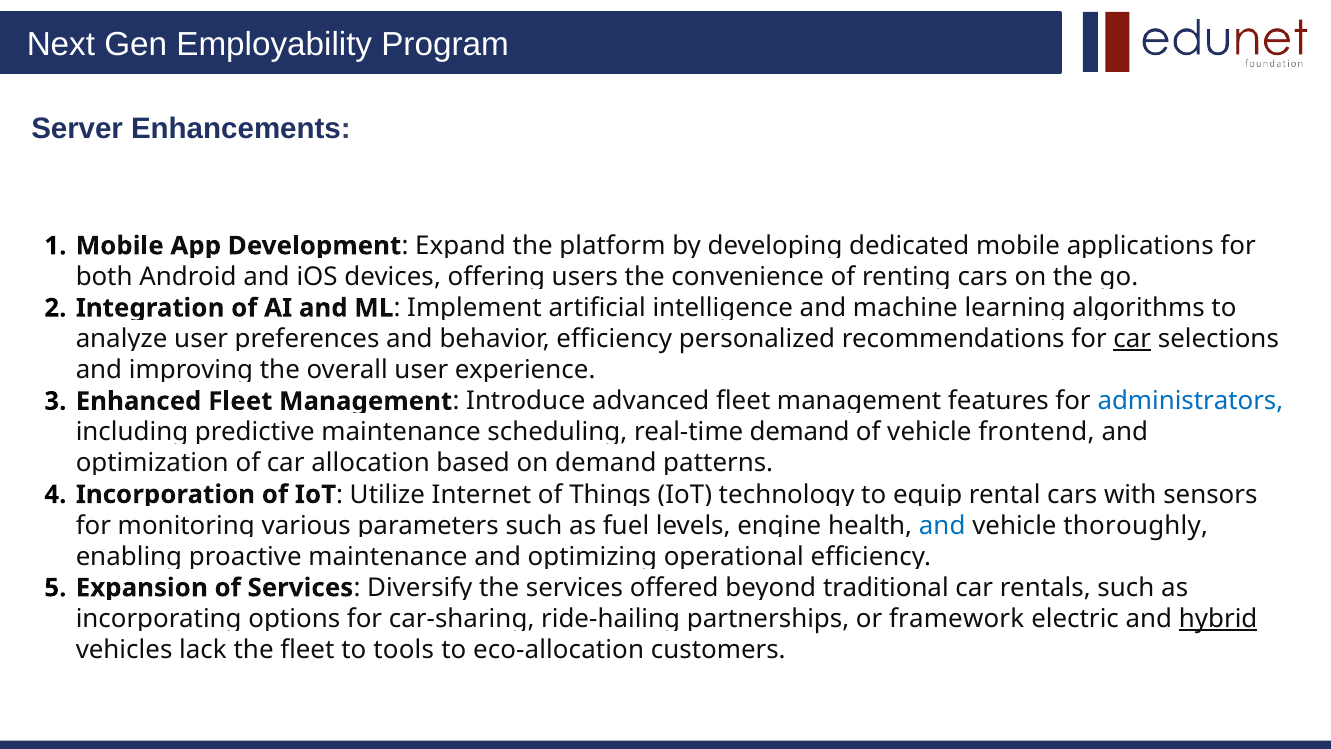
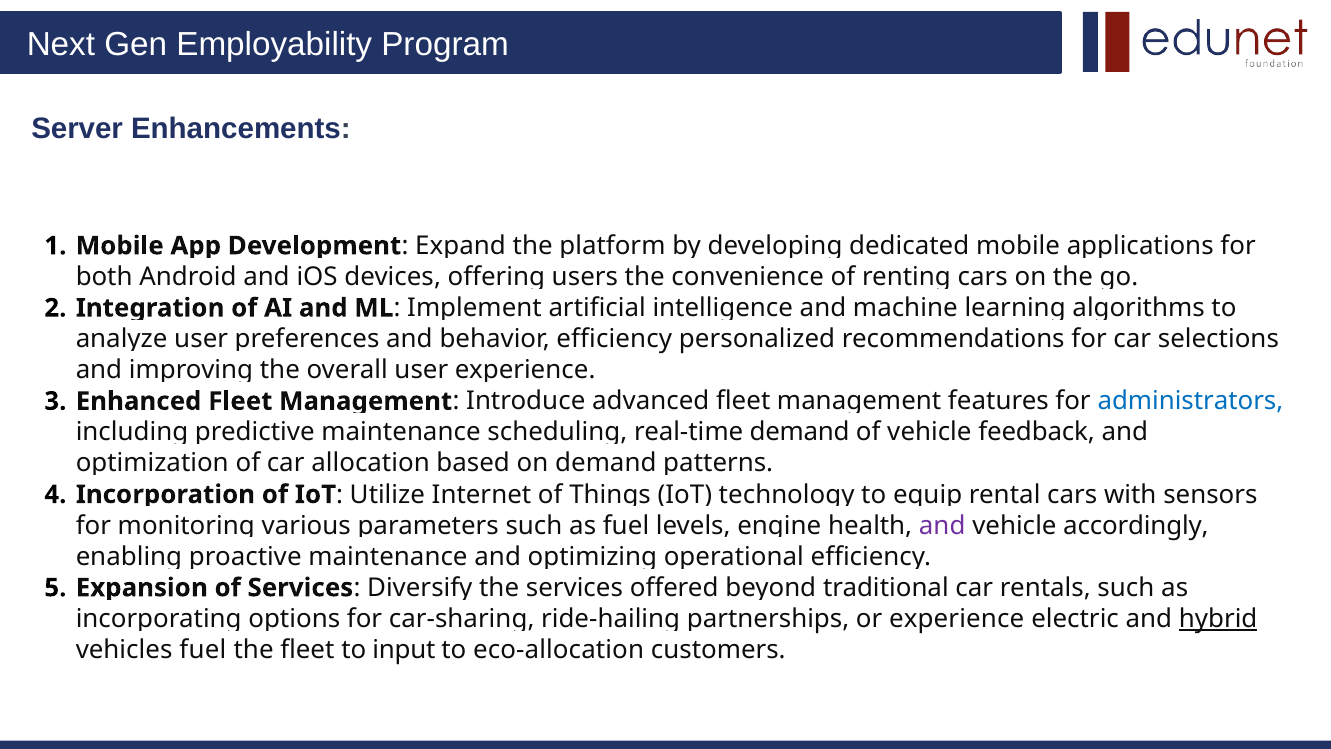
car at (1132, 339) underline: present -> none
frontend: frontend -> feedback
and at (942, 525) colour: blue -> purple
thoroughly: thoroughly -> accordingly
or framework: framework -> experience
vehicles lack: lack -> fuel
tools: tools -> input
